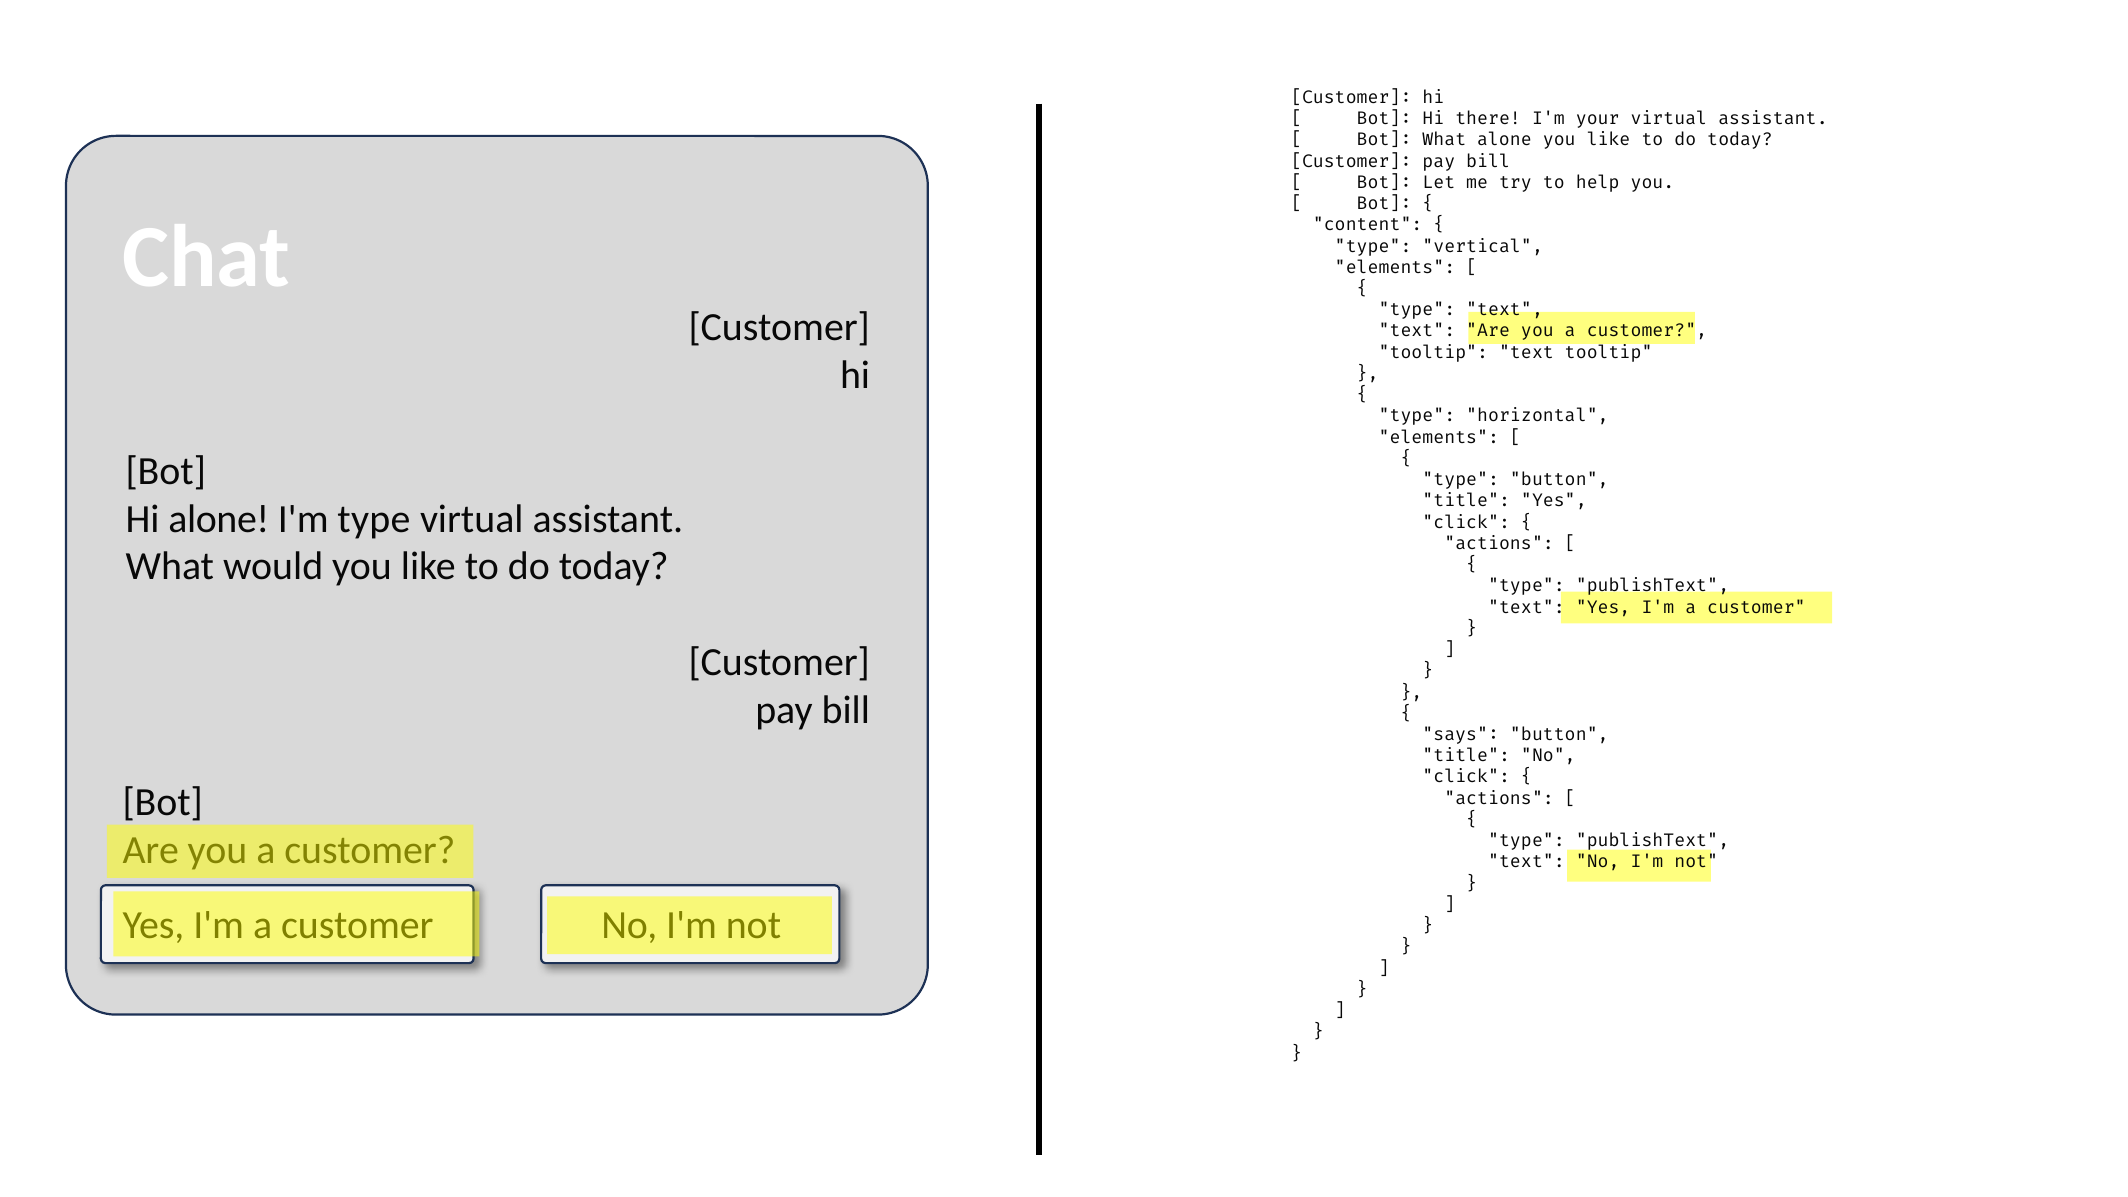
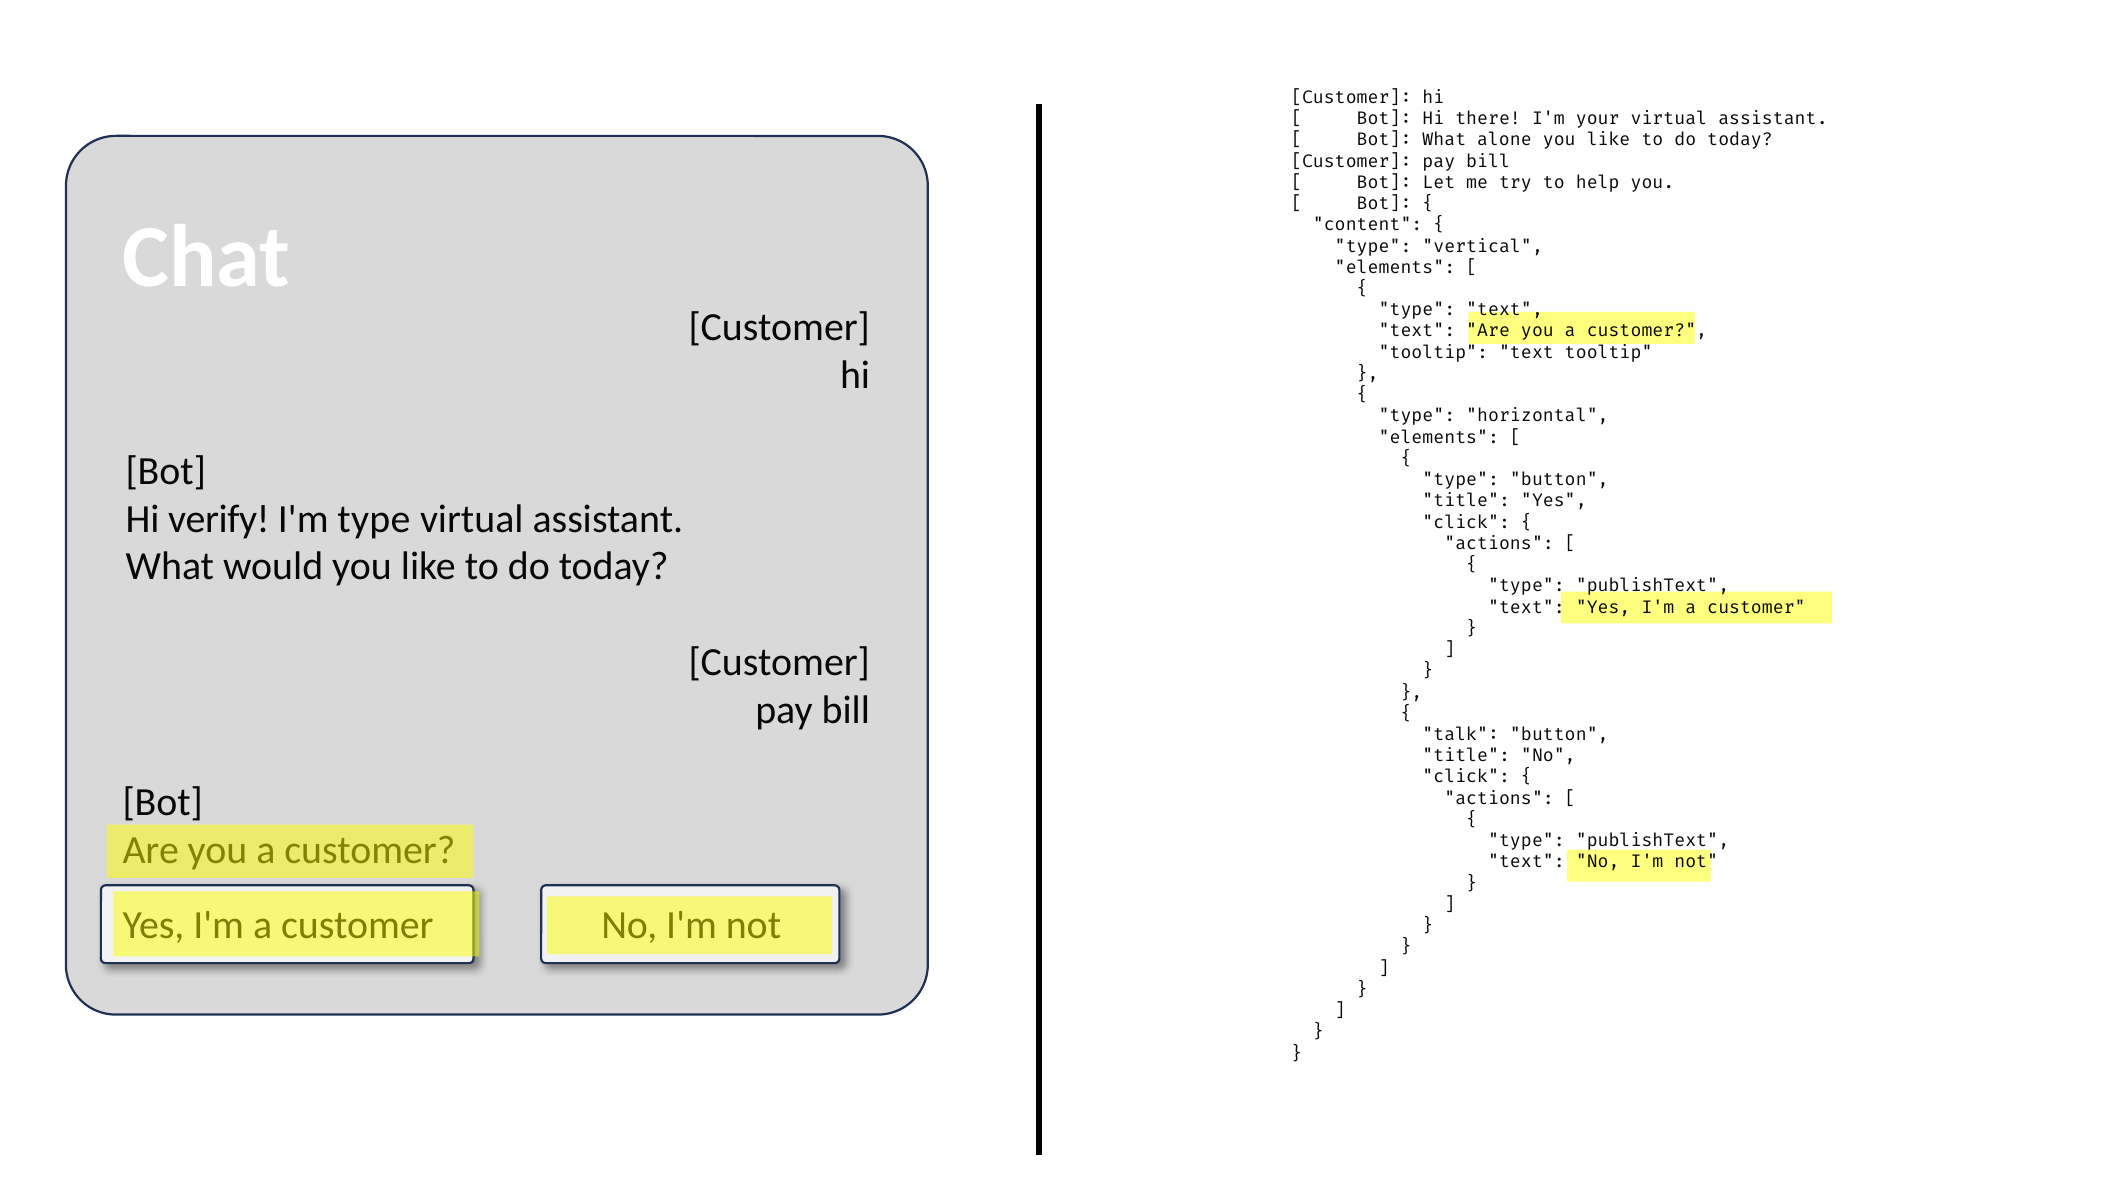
Hi alone: alone -> verify
says: says -> talk
